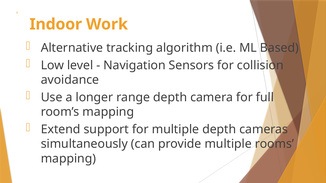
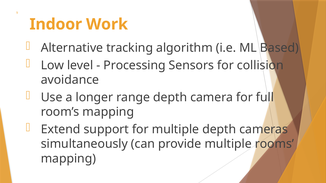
Navigation: Navigation -> Processing
